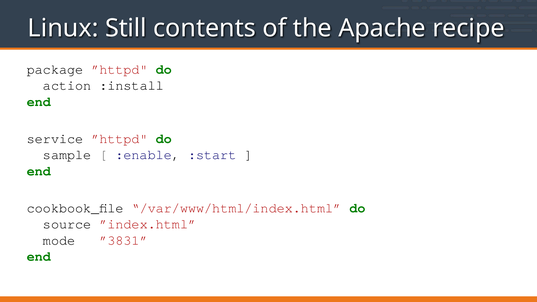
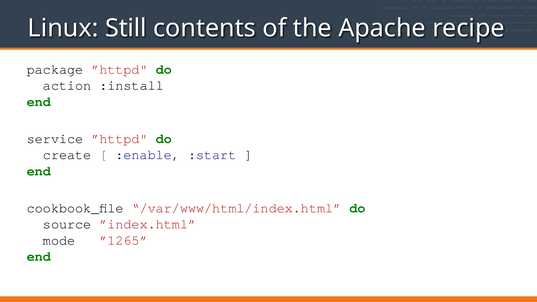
sample: sample -> create
”3831: ”3831 -> ”1265
